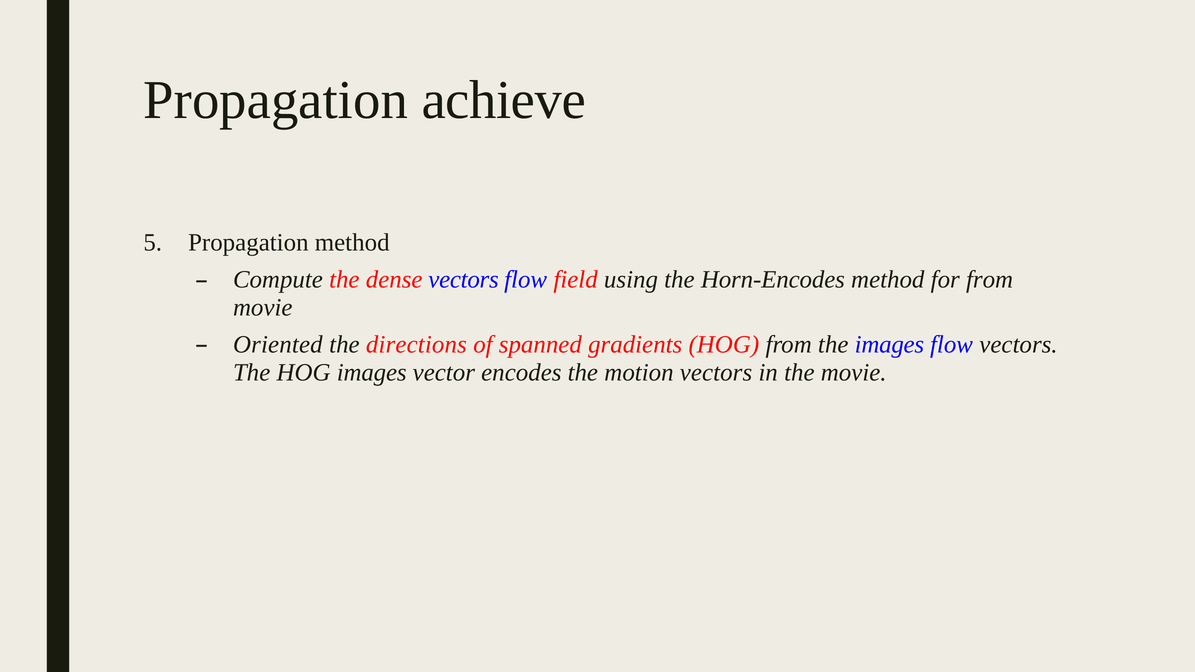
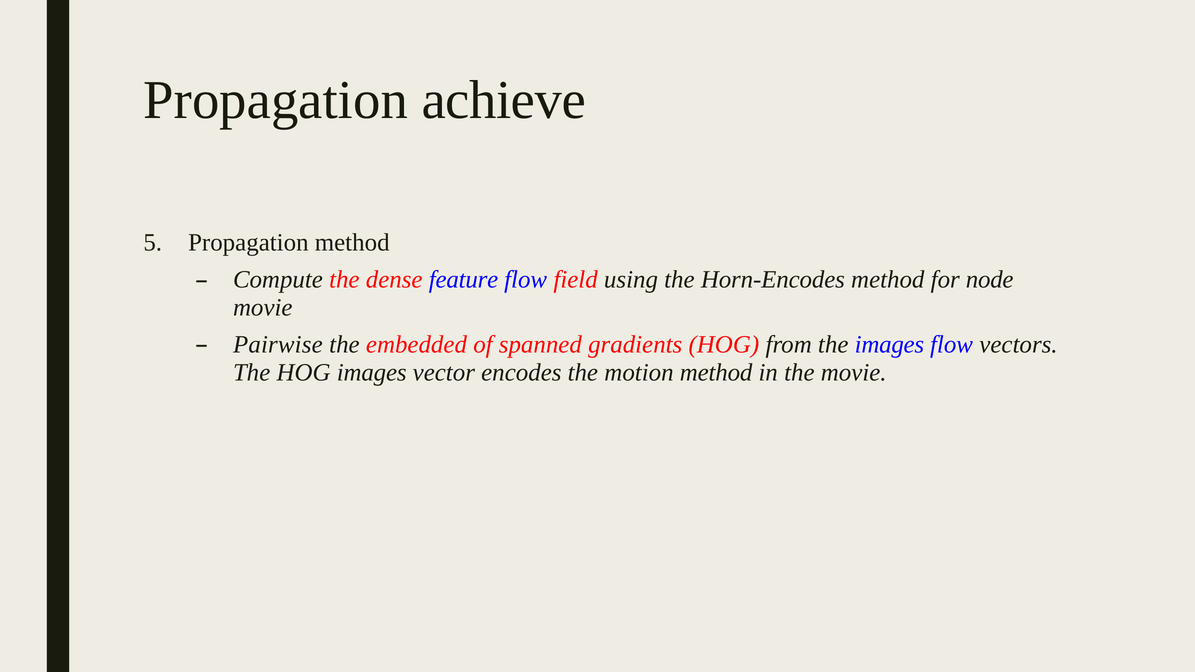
dense vectors: vectors -> feature
for from: from -> node
Oriented: Oriented -> Pairwise
directions: directions -> embedded
motion vectors: vectors -> method
